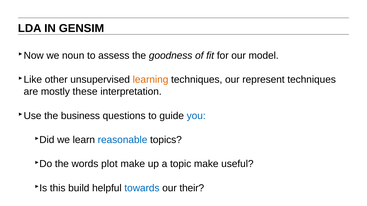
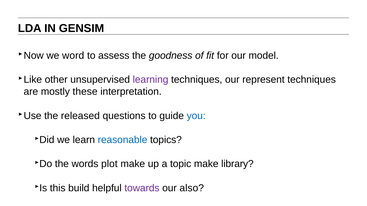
noun: noun -> word
learning colour: orange -> purple
business: business -> released
useful: useful -> library
towards colour: blue -> purple
their: their -> also
